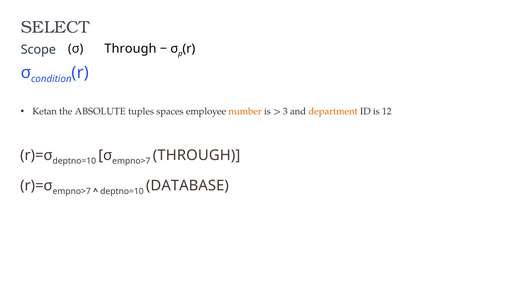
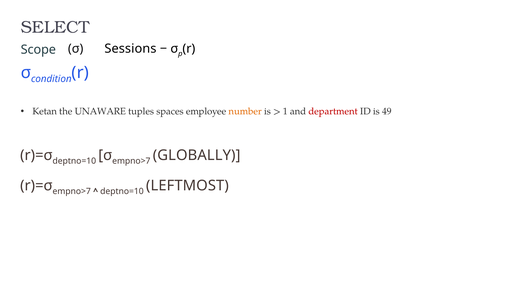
σ Through: Through -> Sessions
ABSOLUTE: ABSOLUTE -> UNAWARE
3: 3 -> 1
department colour: orange -> red
12: 12 -> 49
THROUGH at (197, 155): THROUGH -> GLOBALLY
DATABASE: DATABASE -> LEFTMOST
